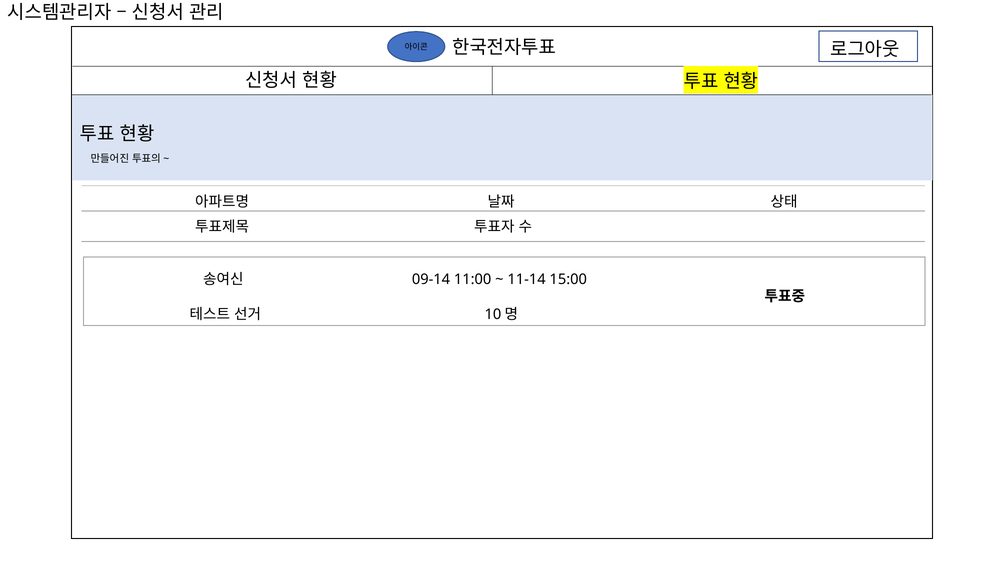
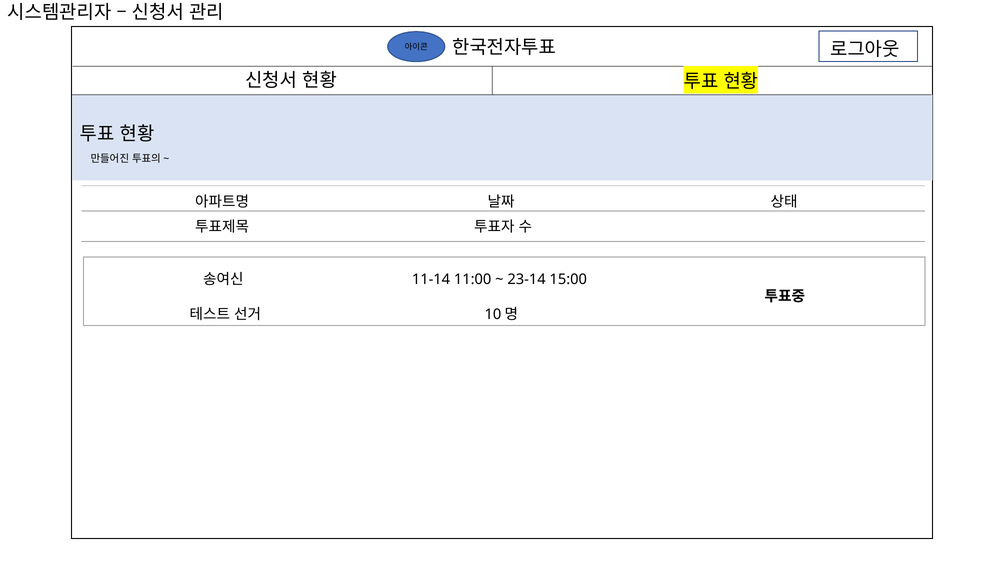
09-14: 09-14 -> 11-14
11-14: 11-14 -> 23-14
